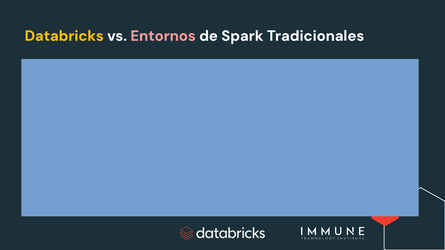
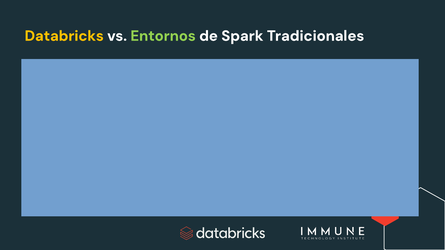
Entornos colour: pink -> light green
